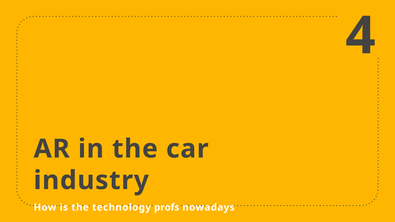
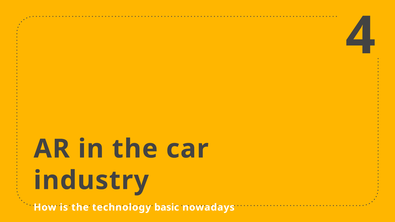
profs: profs -> basic
